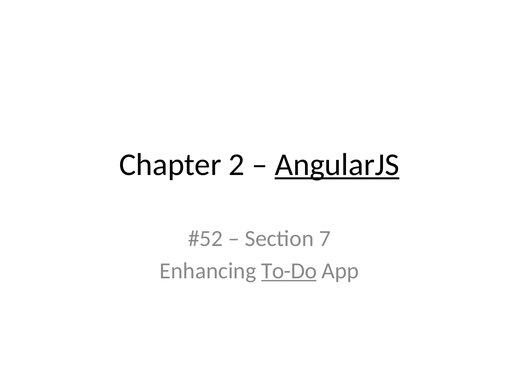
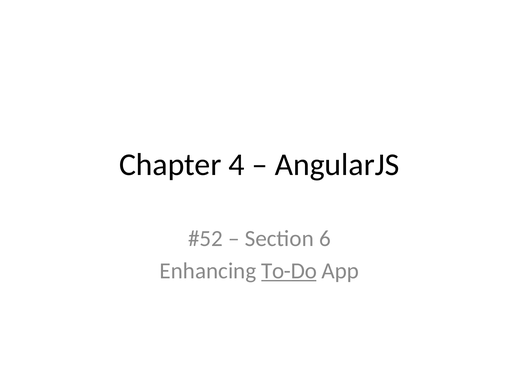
2: 2 -> 4
AngularJS underline: present -> none
7: 7 -> 6
